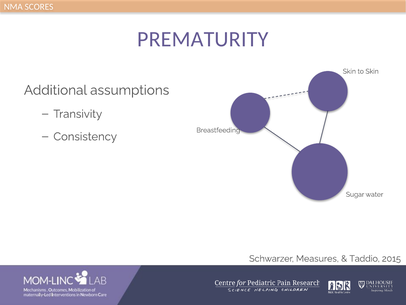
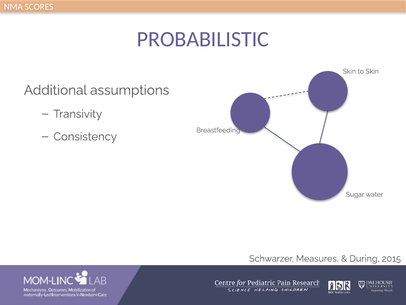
PREMATURITY: PREMATURITY -> PROBABILISTIC
Taddio: Taddio -> During
